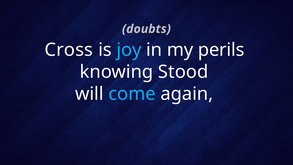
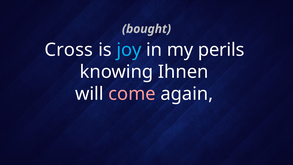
doubts: doubts -> bought
Stood: Stood -> Ihnen
come colour: light blue -> pink
